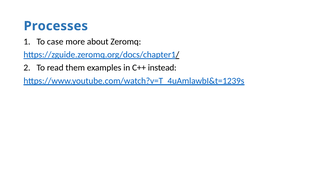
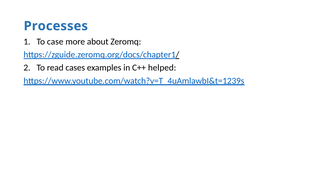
them: them -> cases
instead: instead -> helped
